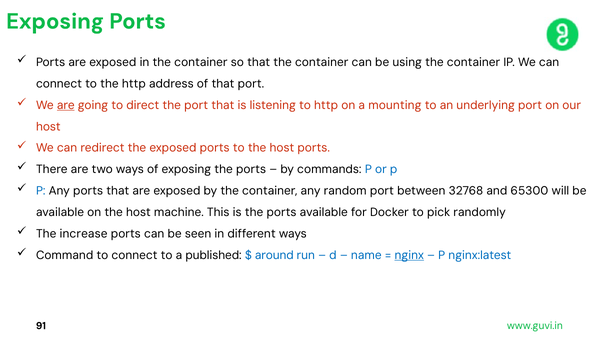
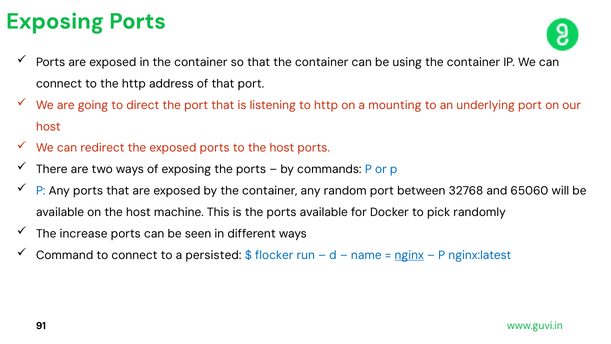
are at (66, 105) underline: present -> none
65300: 65300 -> 65060
published: published -> persisted
around: around -> flocker
